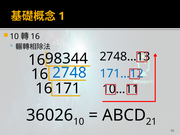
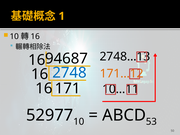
98344: 98344 -> 94687
171…12 colour: blue -> orange
36026: 36026 -> 52977
21: 21 -> 53
